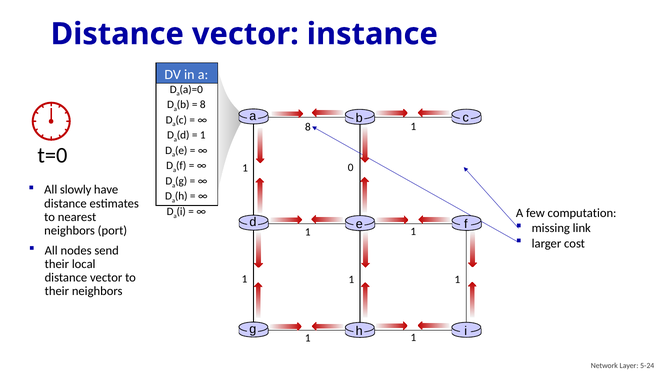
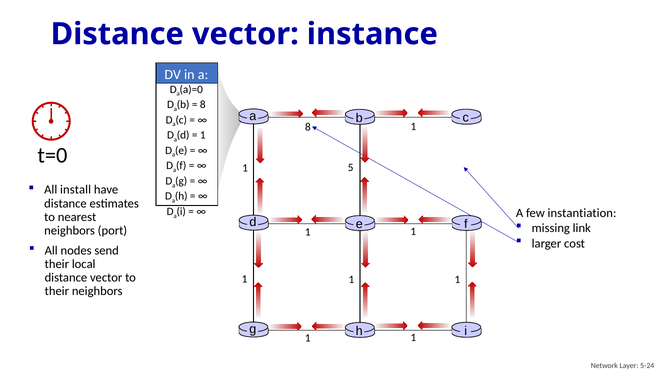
0: 0 -> 5
slowly: slowly -> install
computation: computation -> instantiation
